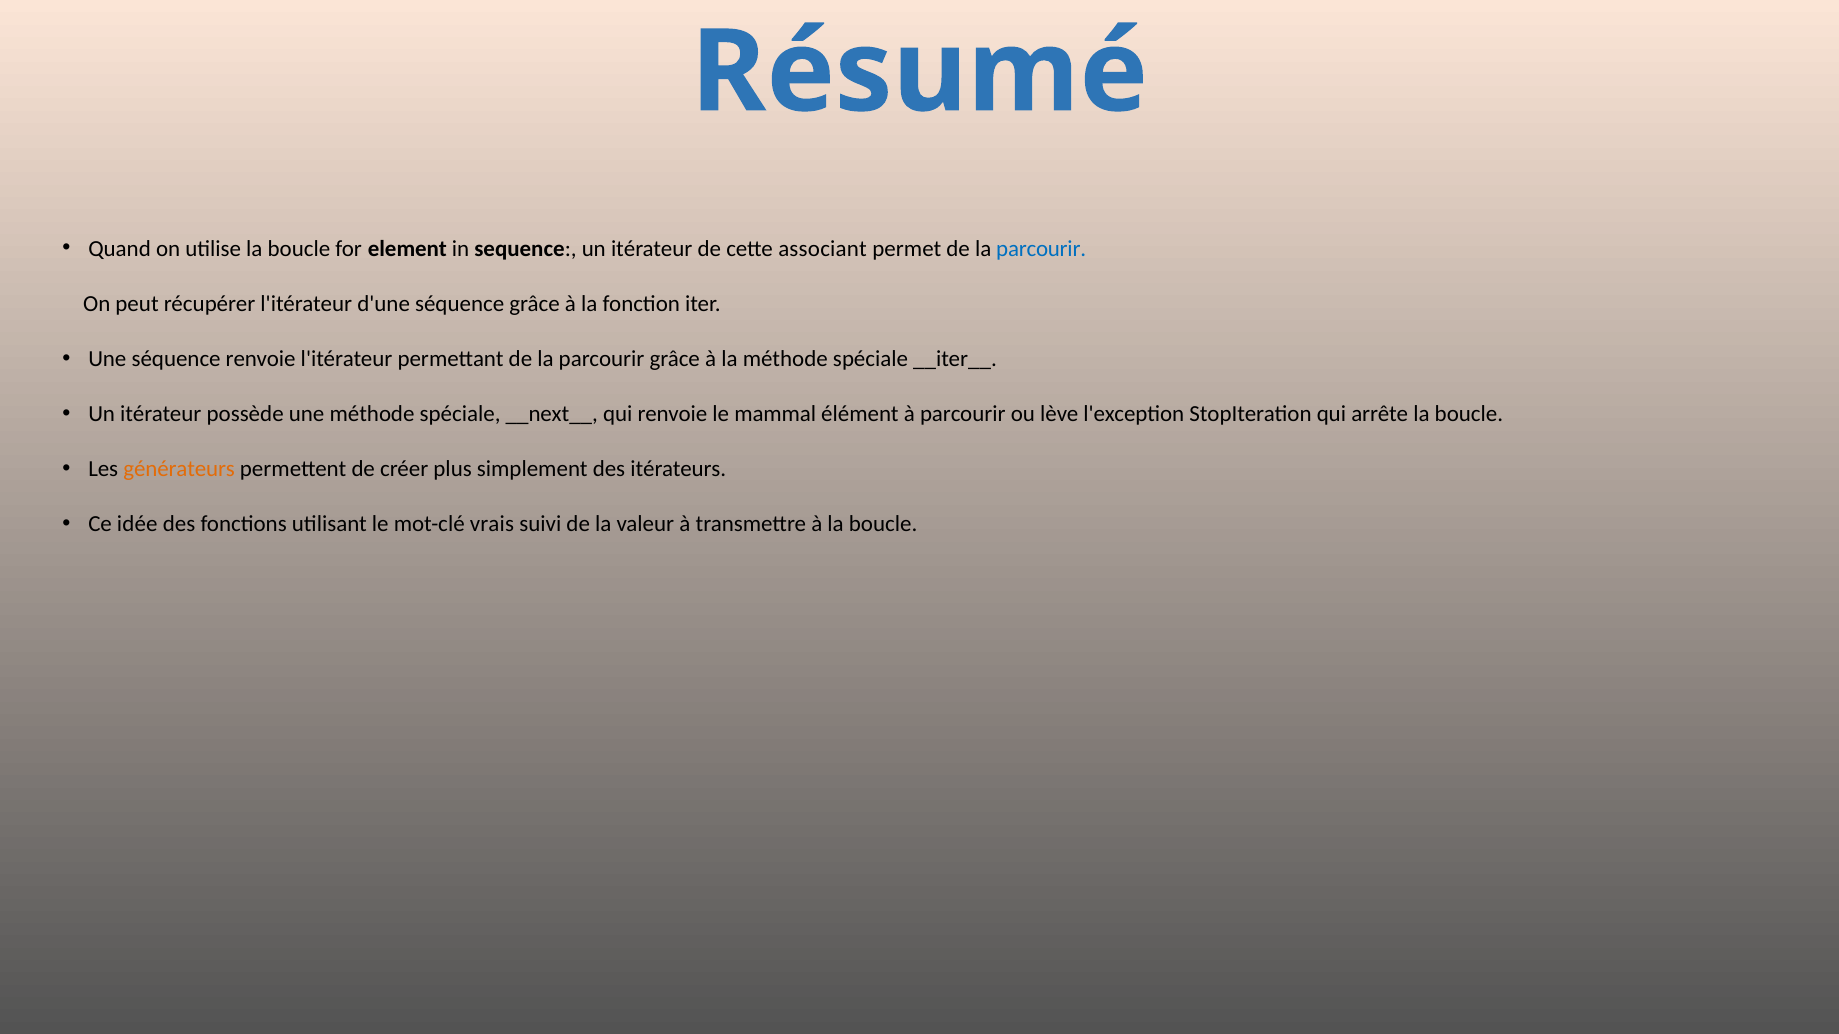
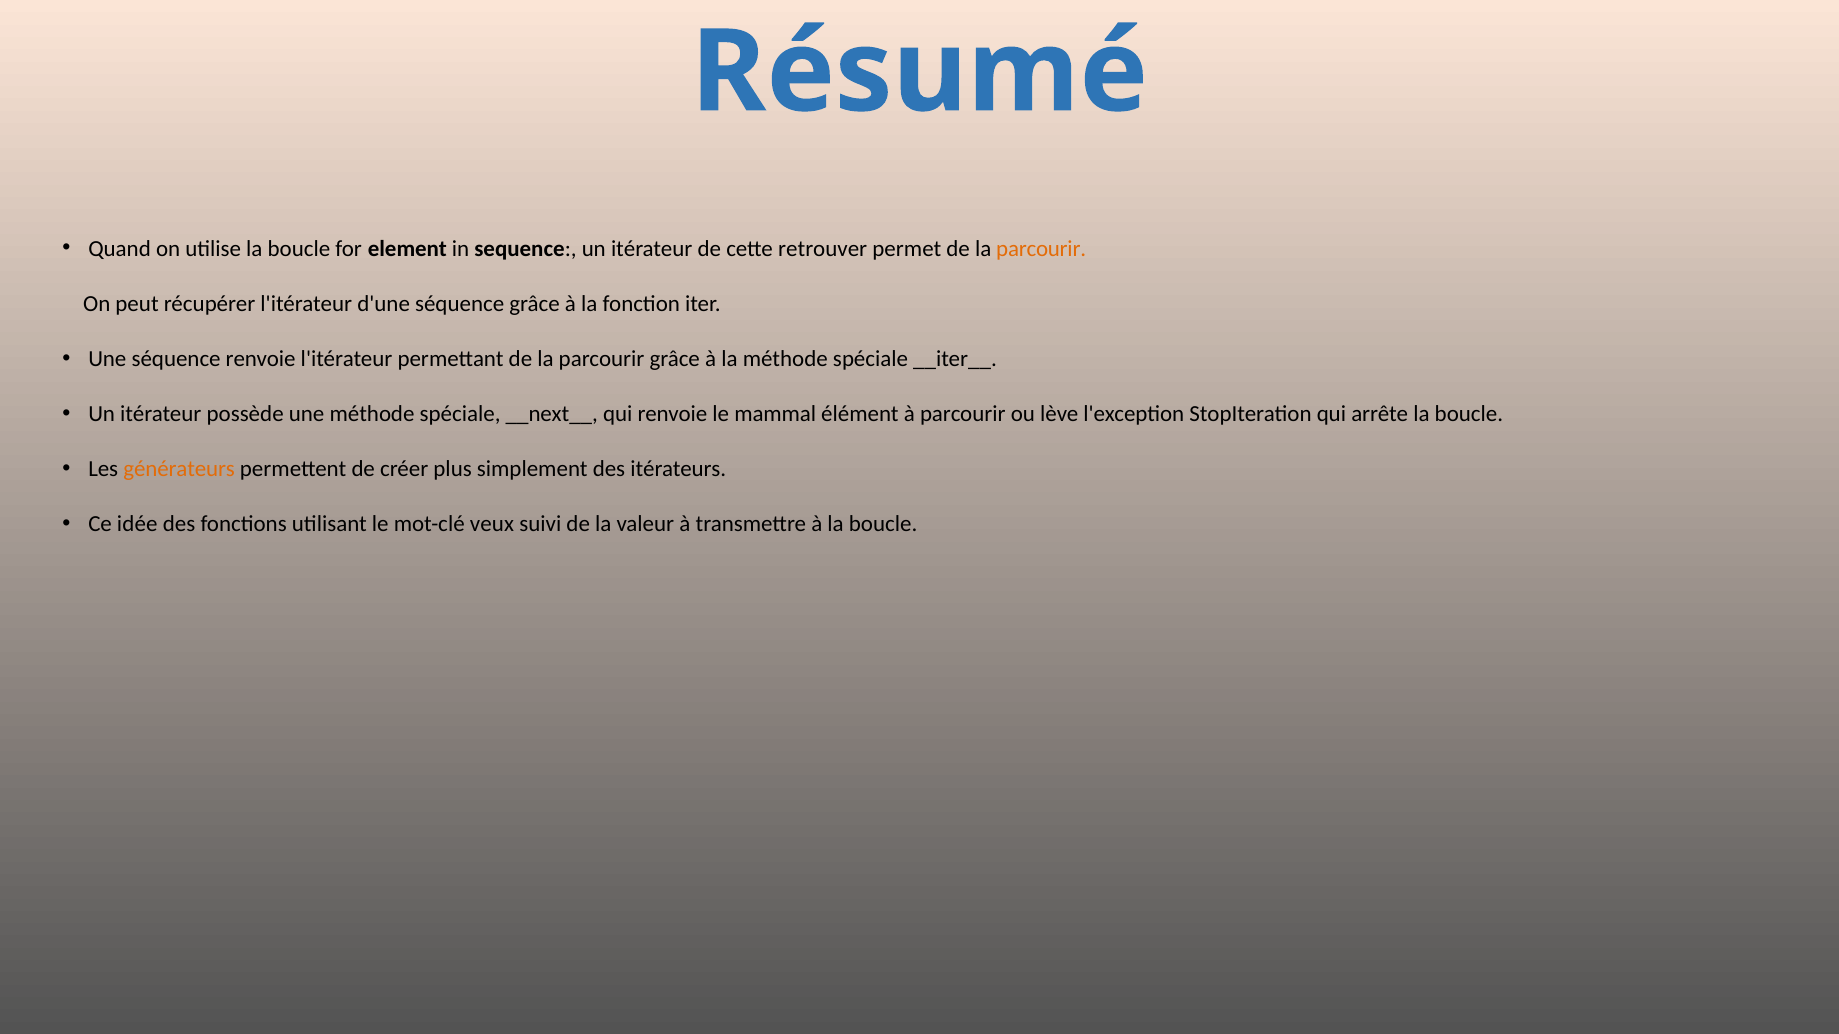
associant: associant -> retrouver
parcourir at (1041, 249) colour: blue -> orange
vrais: vrais -> veux
